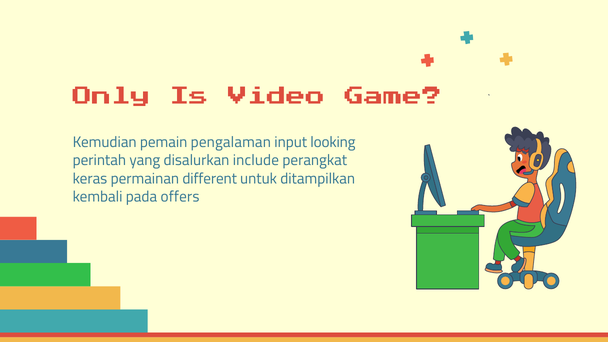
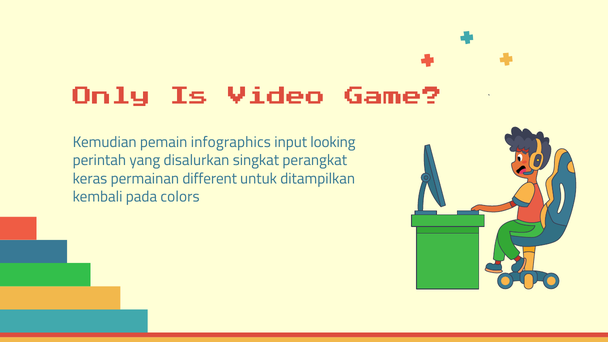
pengalaman: pengalaman -> infographics
include: include -> singkat
offers: offers -> colors
